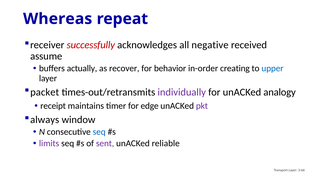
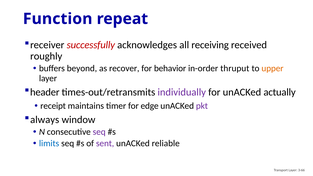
Whereas: Whereas -> Function
negative: negative -> receiving
assume: assume -> roughly
actually: actually -> beyond
creating: creating -> thruput
upper colour: blue -> orange
packet: packet -> header
analogy: analogy -> actually
seq at (99, 132) colour: blue -> purple
limits colour: purple -> blue
